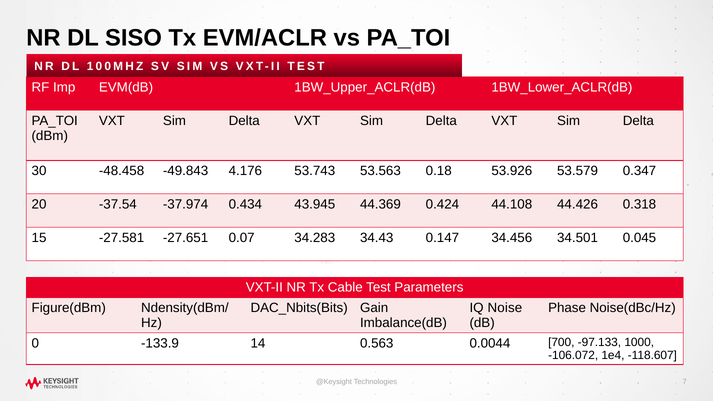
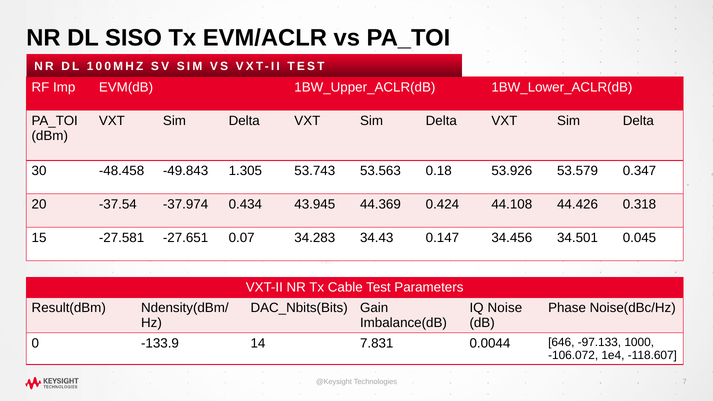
4.176: 4.176 -> 1.305
Figure(dBm: Figure(dBm -> Result(dBm
0.563: 0.563 -> 7.831
700: 700 -> 646
